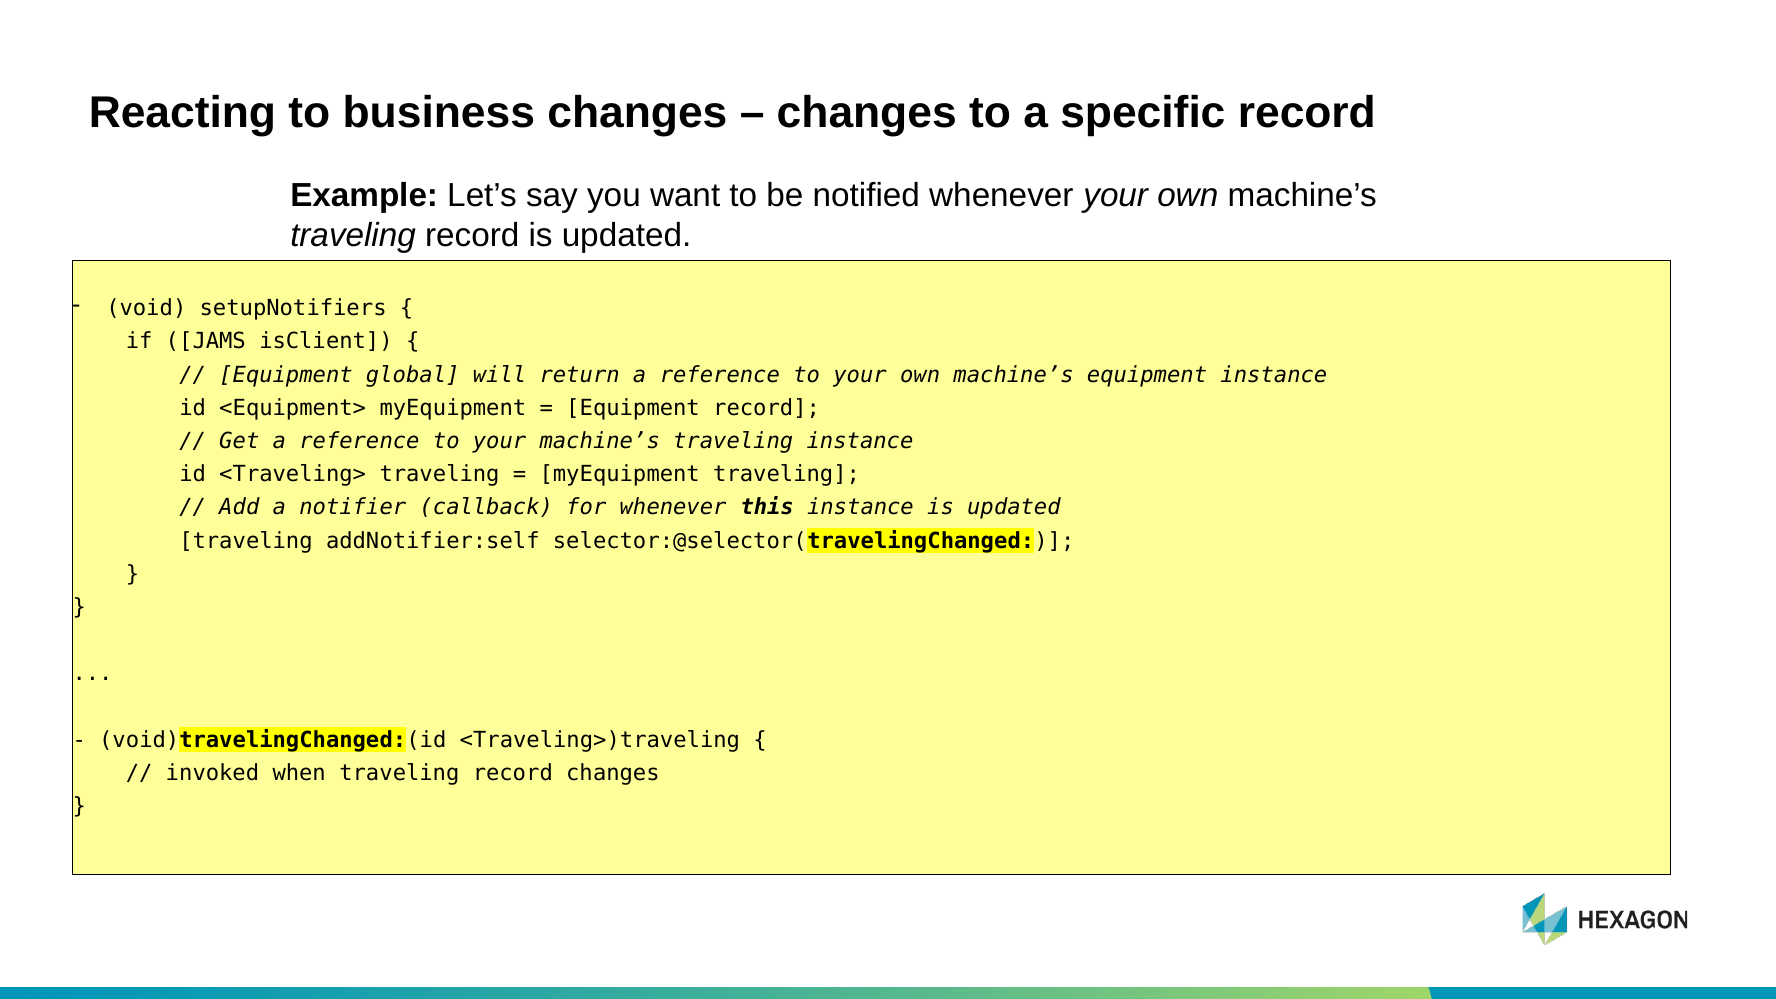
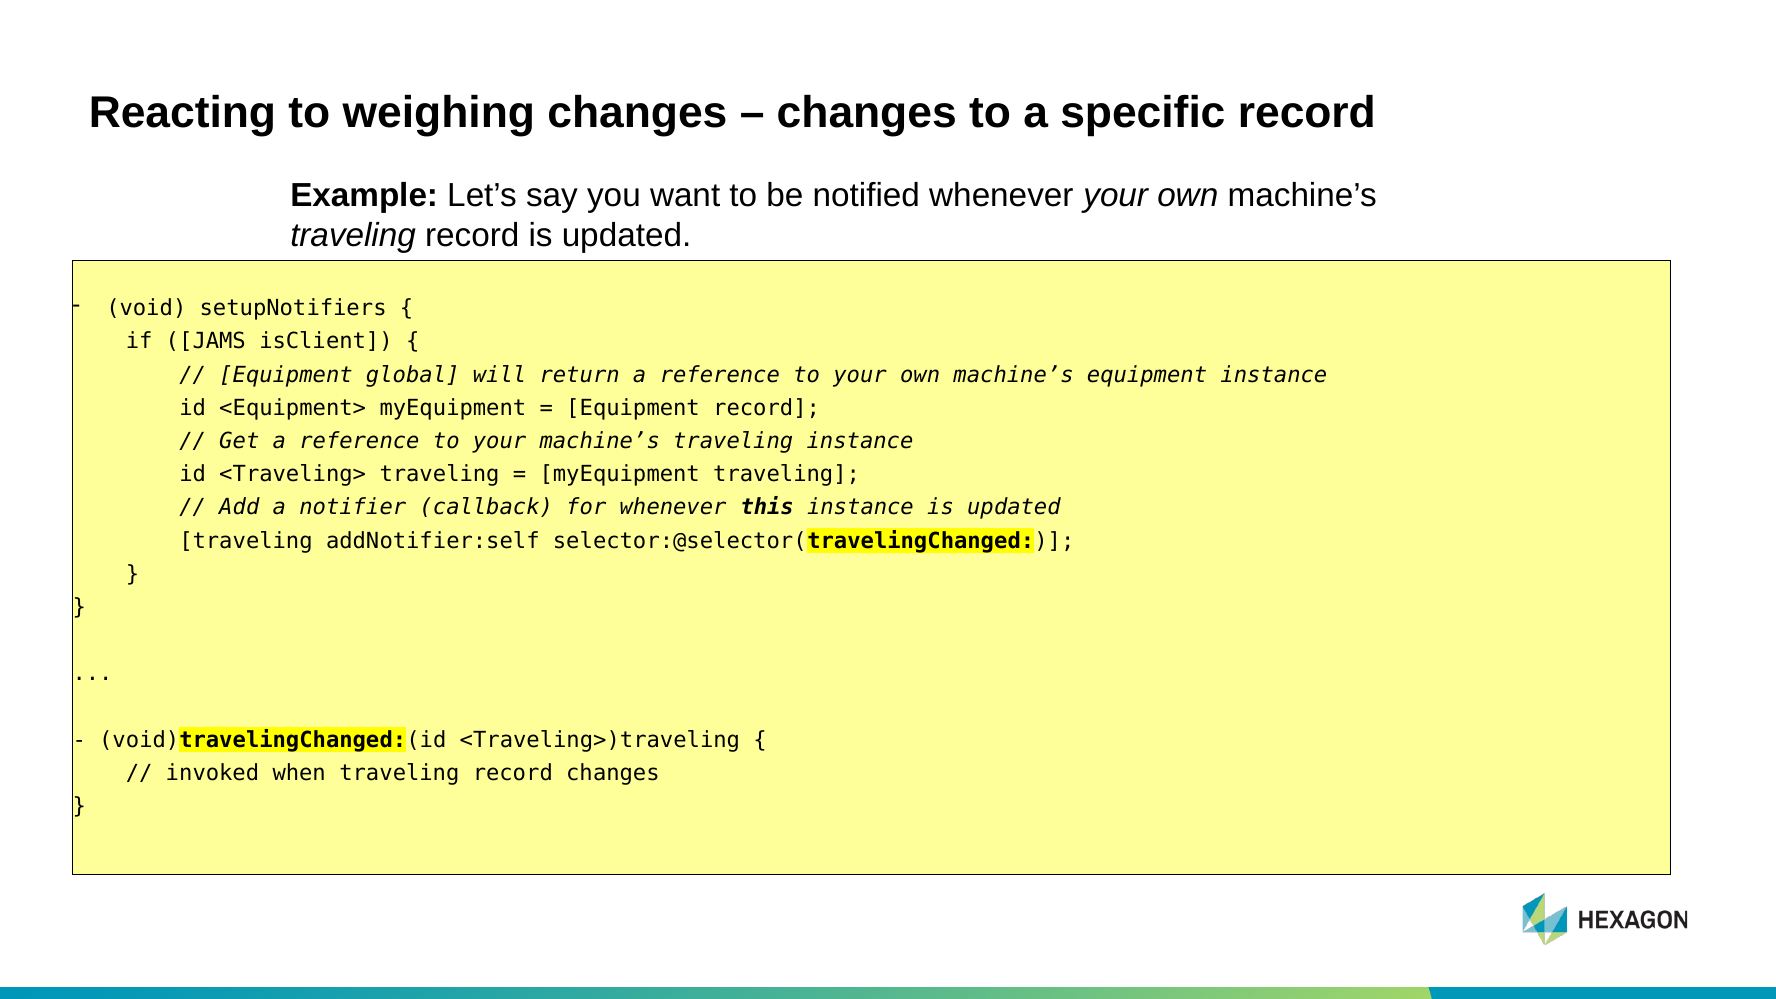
business: business -> weighing
